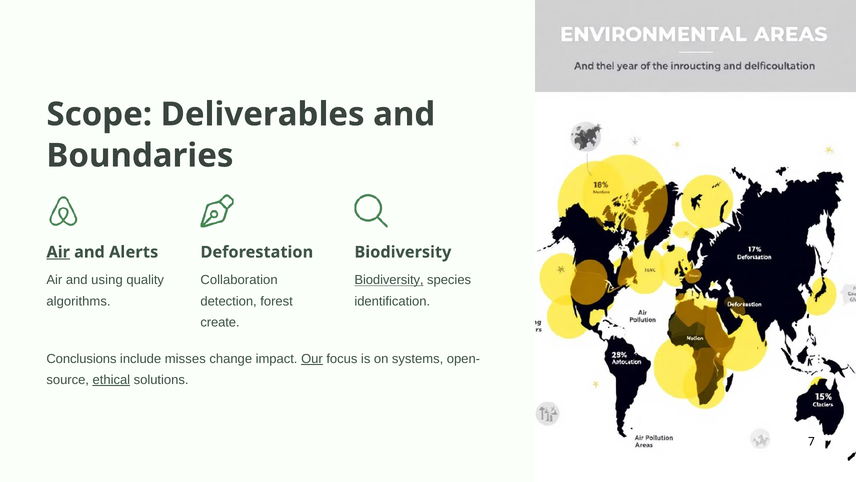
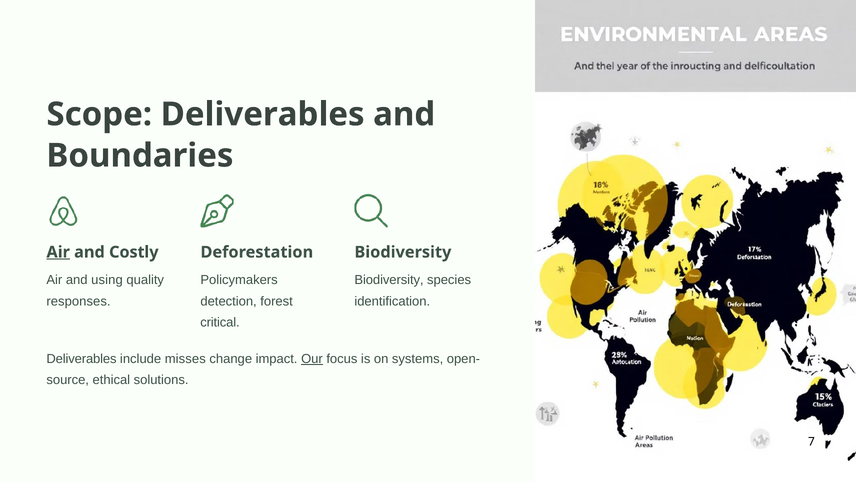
Alerts: Alerts -> Costly
Collaboration: Collaboration -> Policymakers
Biodiversity at (389, 280) underline: present -> none
algorithms: algorithms -> responses
create: create -> critical
Conclusions at (81, 358): Conclusions -> Deliverables
ethical underline: present -> none
